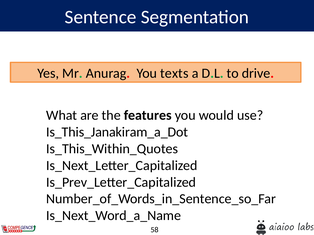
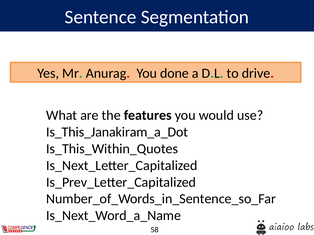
texts: texts -> done
